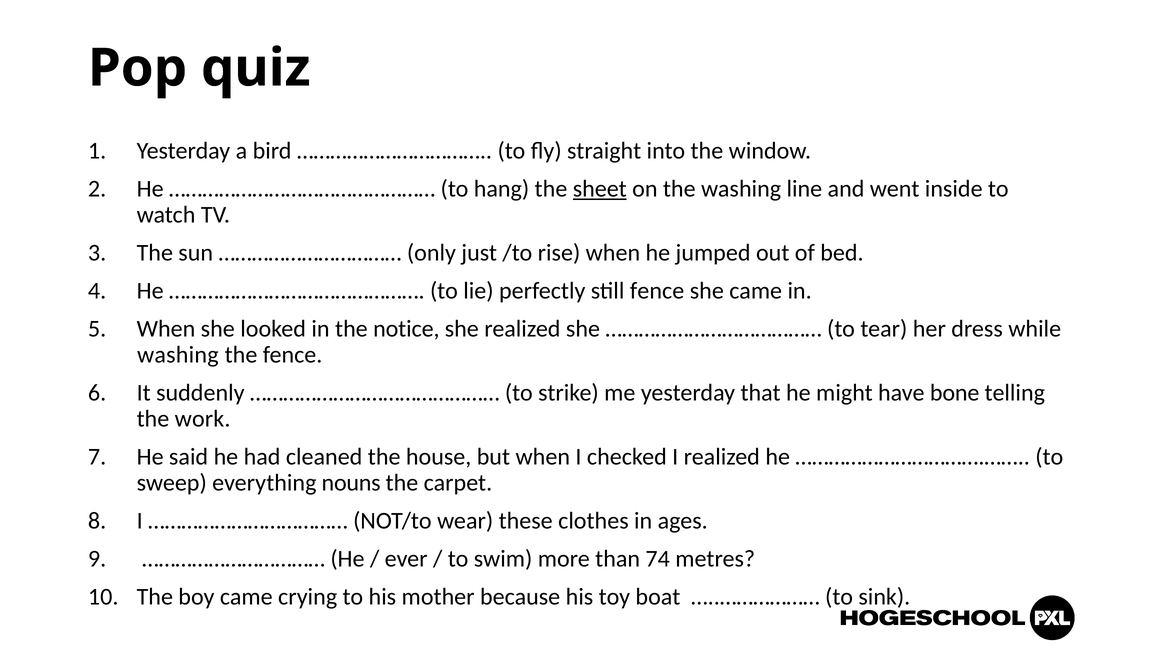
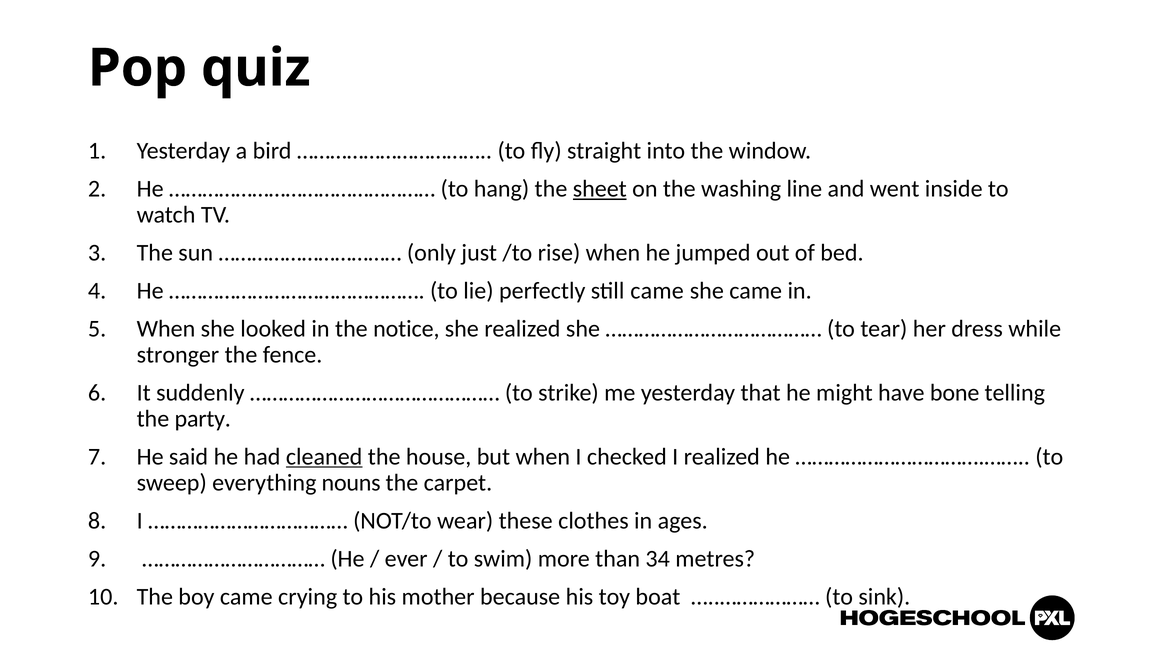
still fence: fence -> came
washing at (178, 355): washing -> stronger
work: work -> party
cleaned underline: none -> present
74: 74 -> 34
